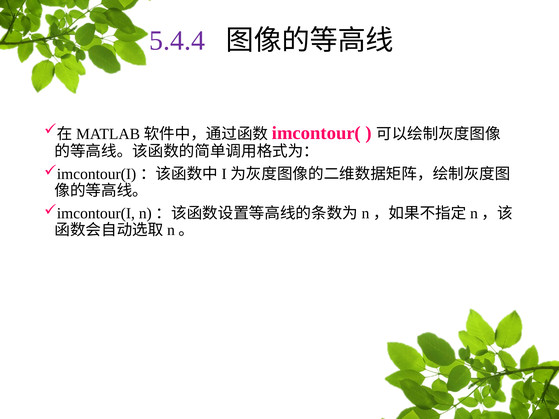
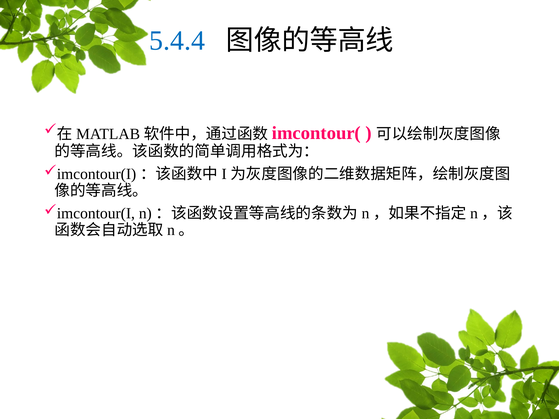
5.4.4 colour: purple -> blue
